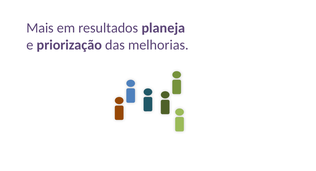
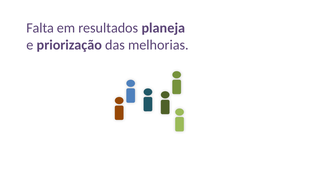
Mais: Mais -> Falta
